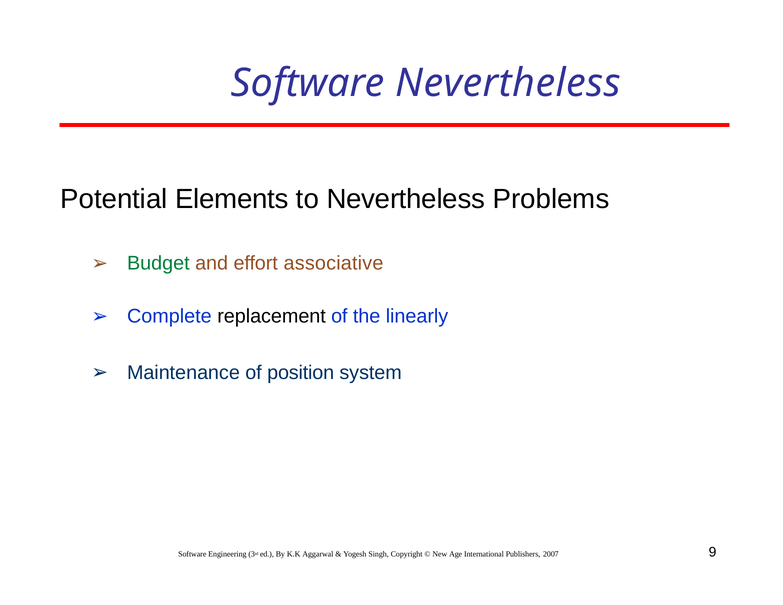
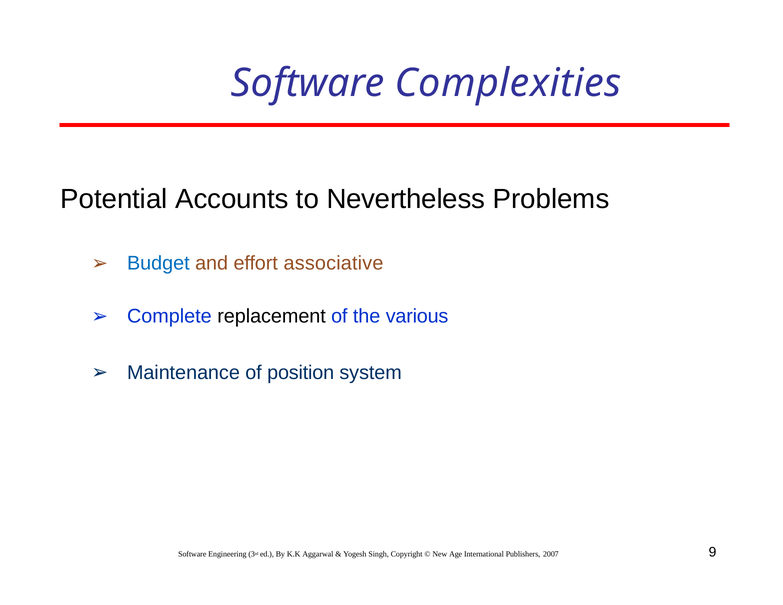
Software Nevertheless: Nevertheless -> Complexities
Elements: Elements -> Accounts
Budget colour: green -> blue
linearly: linearly -> various
